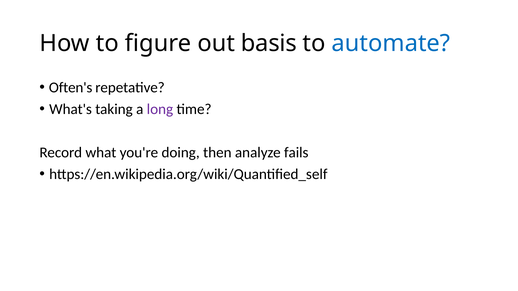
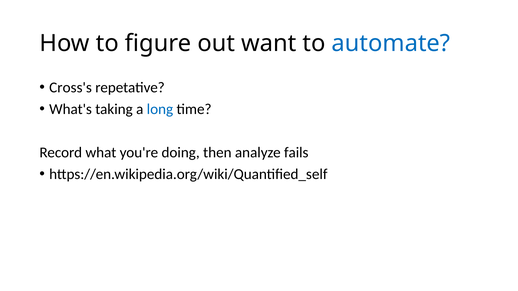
basis: basis -> want
Often's: Often's -> Cross's
long colour: purple -> blue
